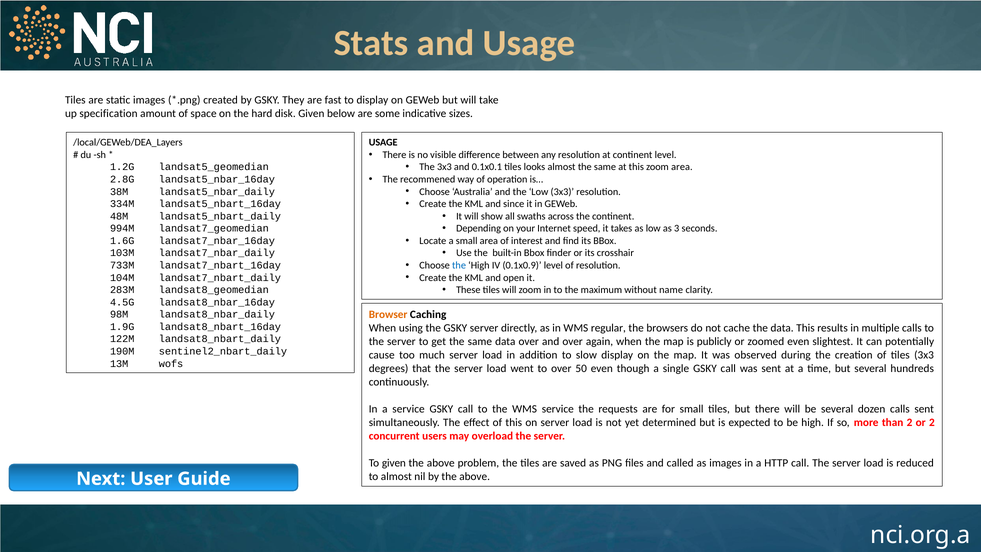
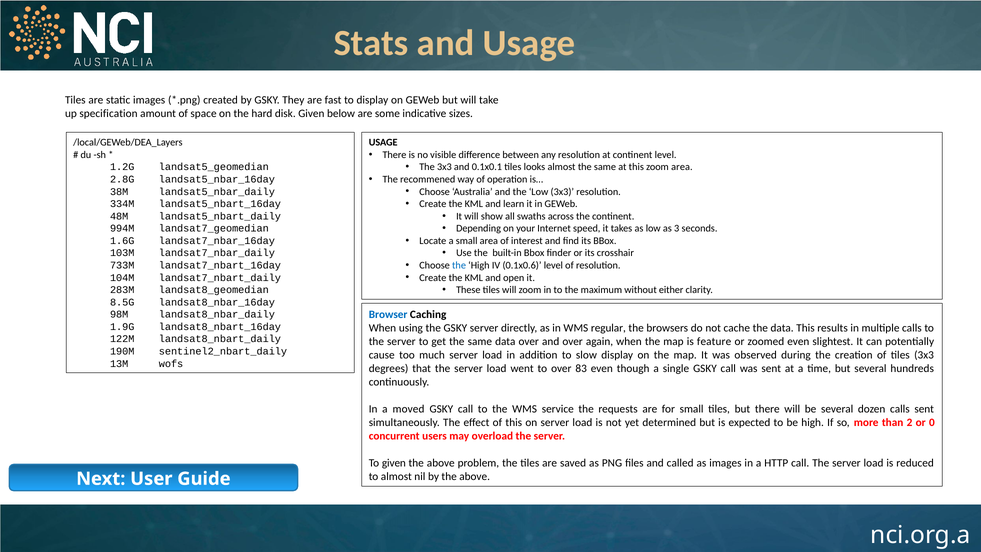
since: since -> learn
0.1x0.9: 0.1x0.9 -> 0.1x0.6
name: name -> either
4.5G: 4.5G -> 8.5G
Browser colour: orange -> blue
publicly: publicly -> feature
50: 50 -> 83
a service: service -> moved
or 2: 2 -> 0
